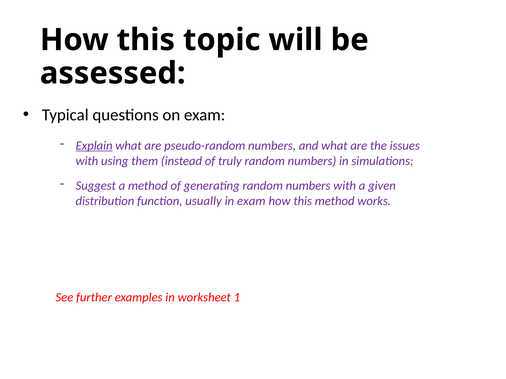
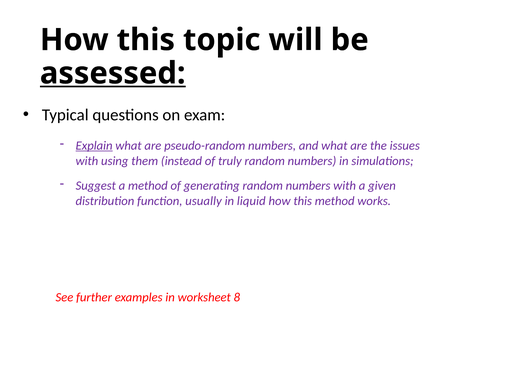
assessed underline: none -> present
in exam: exam -> liquid
1: 1 -> 8
